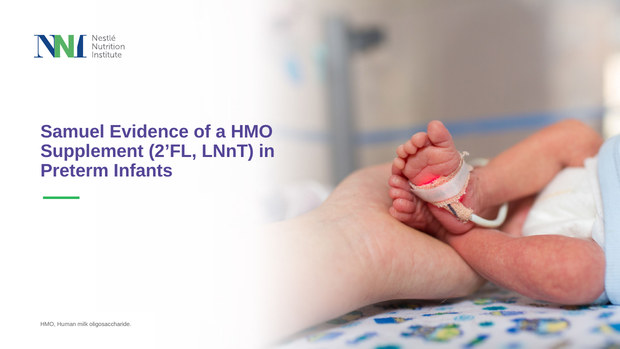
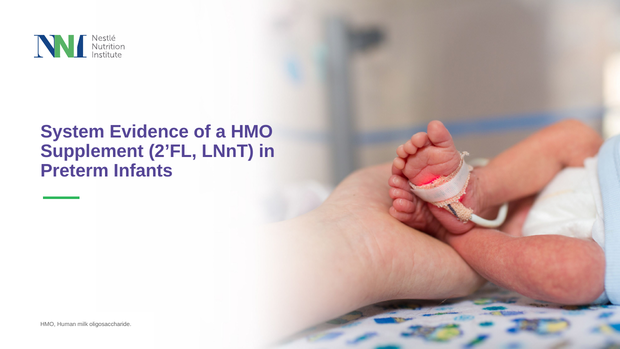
Samuel: Samuel -> System
